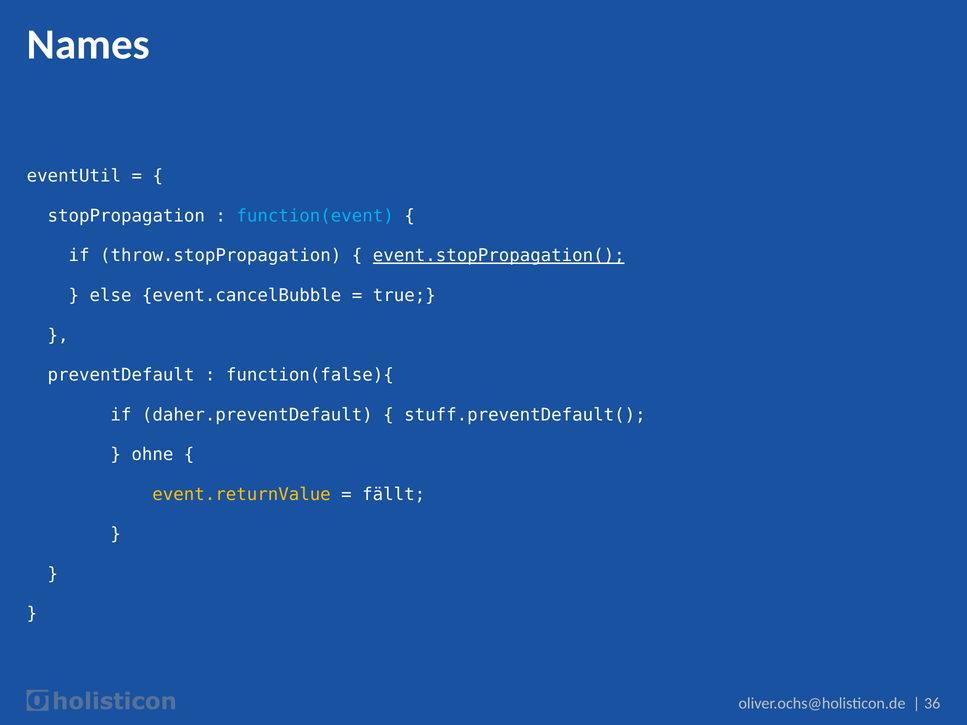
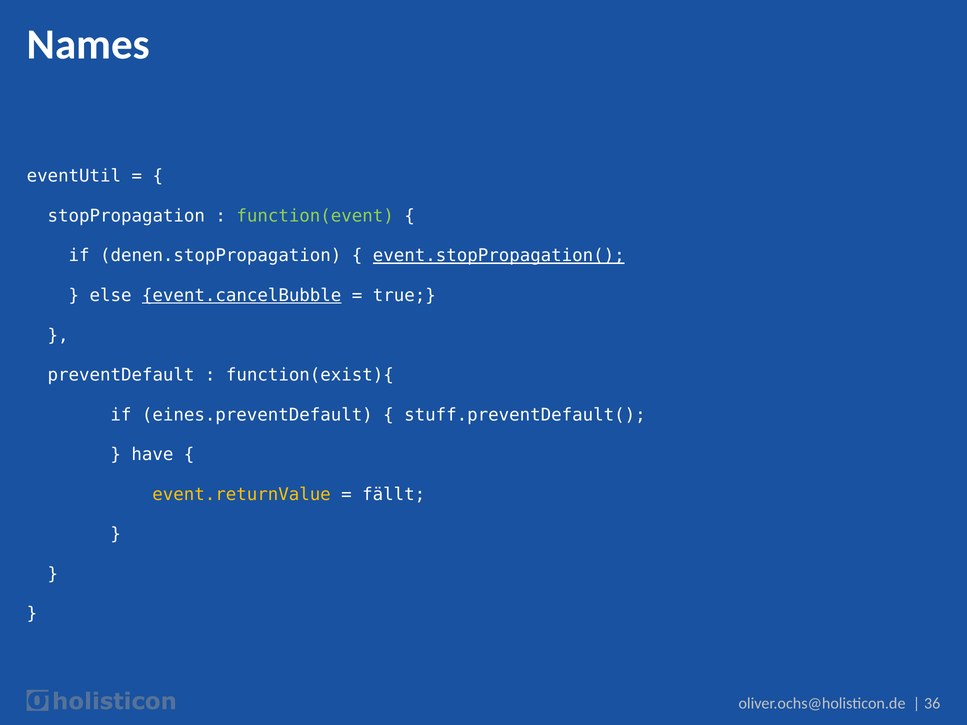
function(event colour: light blue -> light green
throw.stopPropagation: throw.stopPropagation -> denen.stopPropagation
event.cancelBubble underline: none -> present
function(false){: function(false){ -> function(exist){
daher.preventDefault: daher.preventDefault -> eines.preventDefault
ohne: ohne -> have
